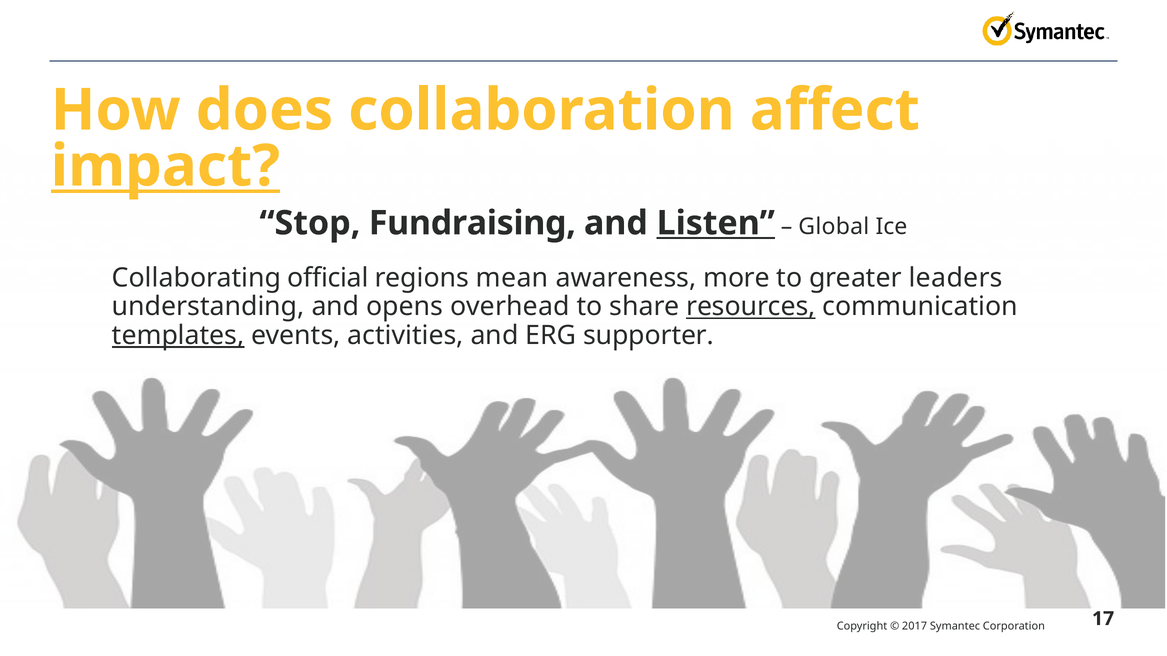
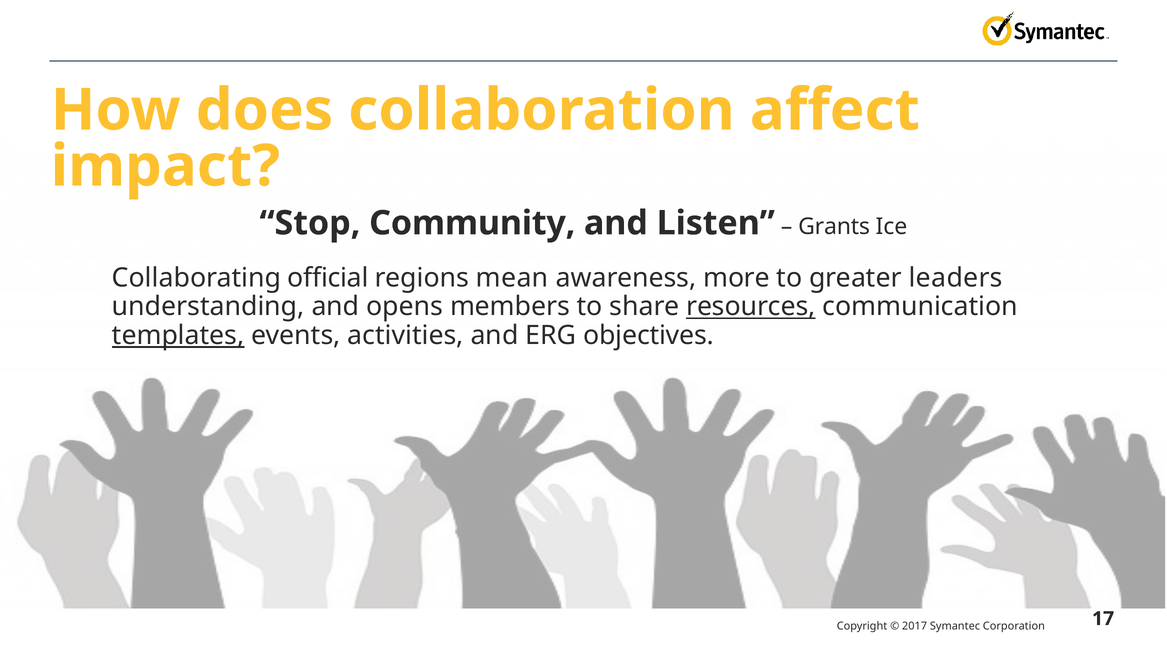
impact underline: present -> none
Fundraising: Fundraising -> Community
Listen underline: present -> none
Global: Global -> Grants
overhead: overhead -> members
supporter: supporter -> objectives
